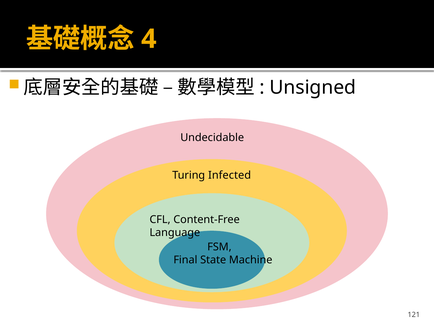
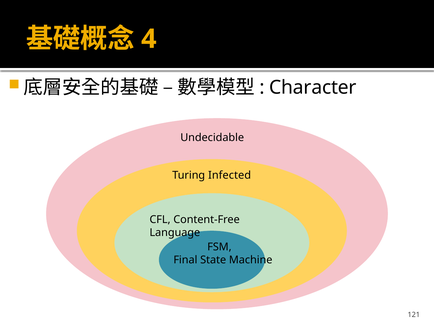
Unsigned: Unsigned -> Character
